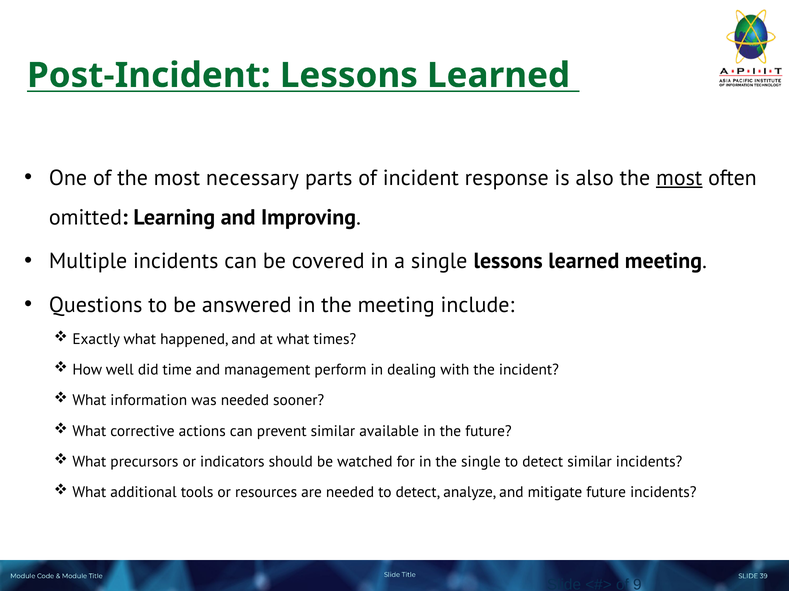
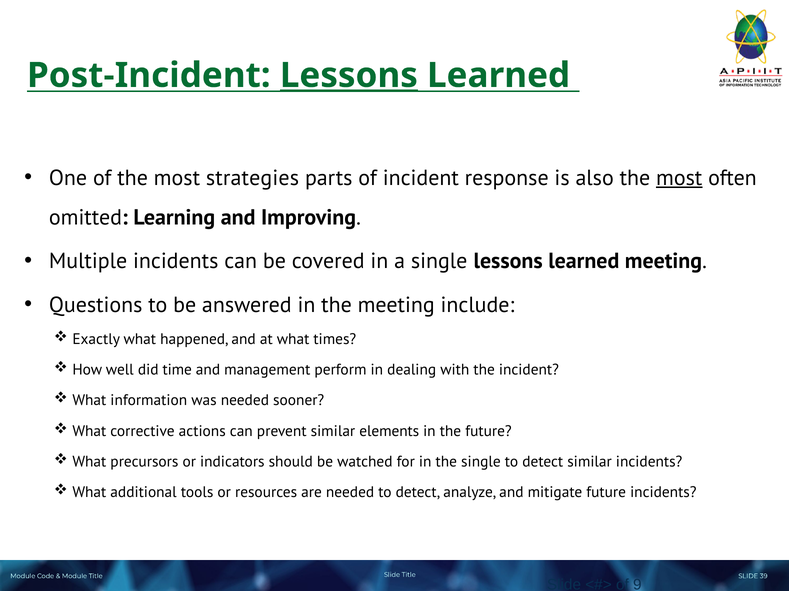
Lessons at (349, 75) underline: none -> present
necessary: necessary -> strategies
available: available -> elements
